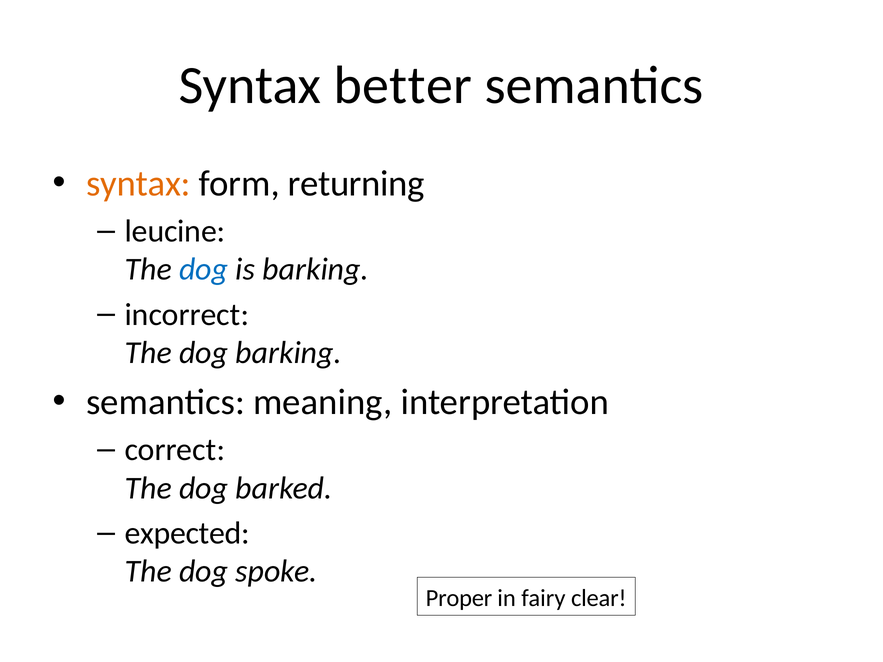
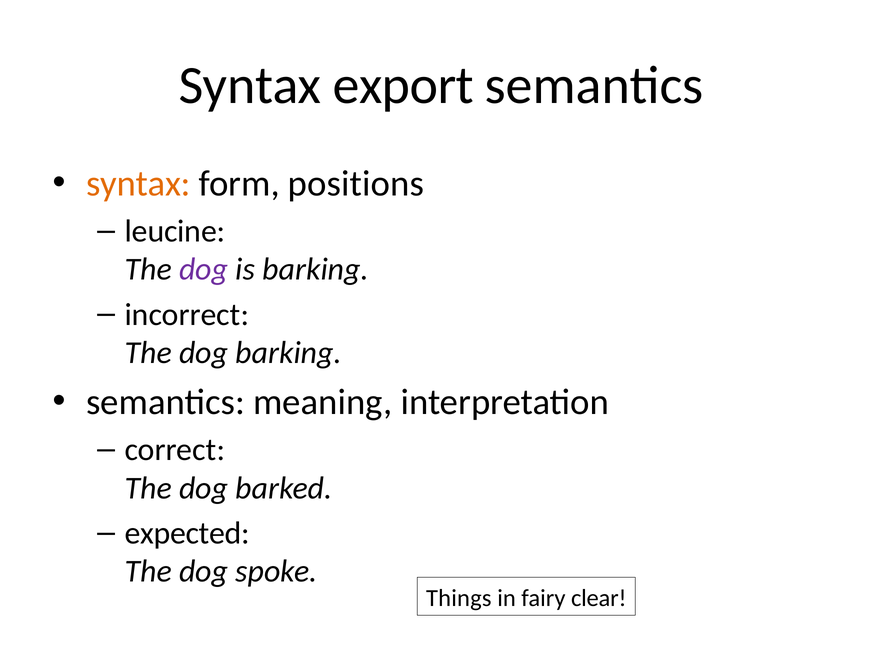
better: better -> export
returning: returning -> positions
dog at (204, 270) colour: blue -> purple
Proper: Proper -> Things
